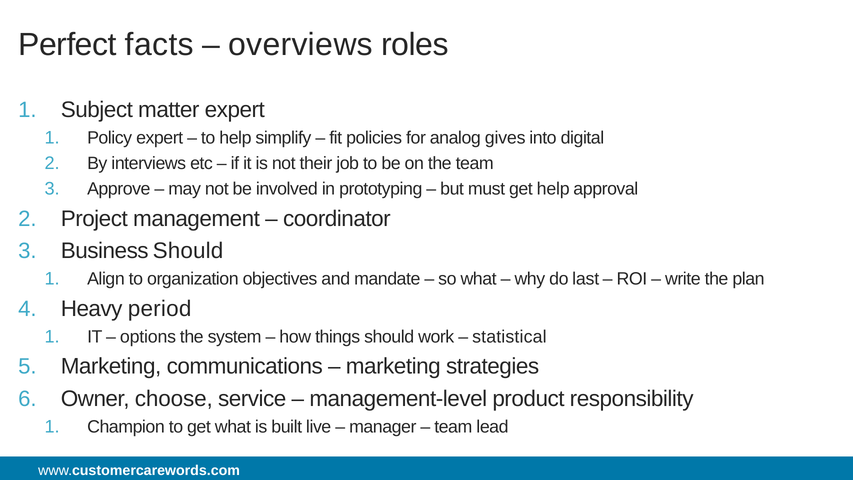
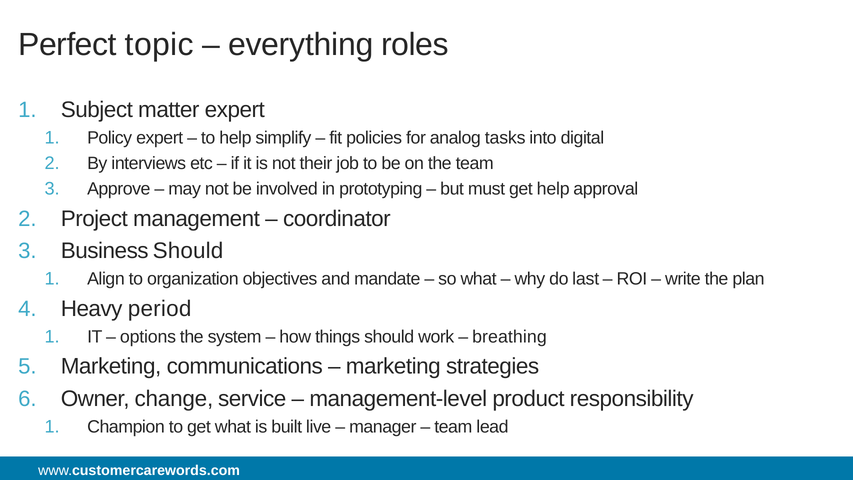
facts: facts -> topic
overviews: overviews -> everything
gives: gives -> tasks
statistical: statistical -> breathing
choose: choose -> change
